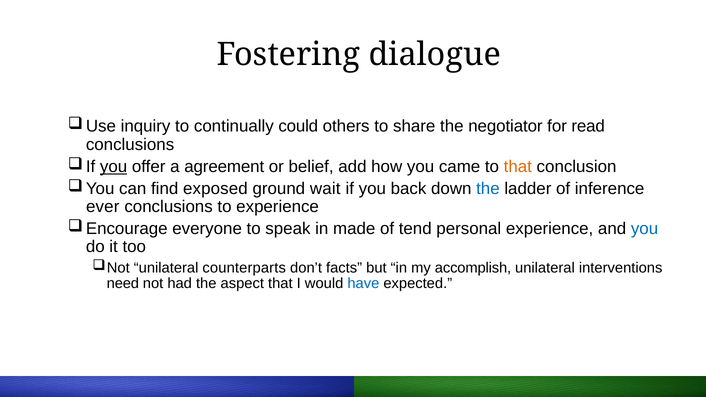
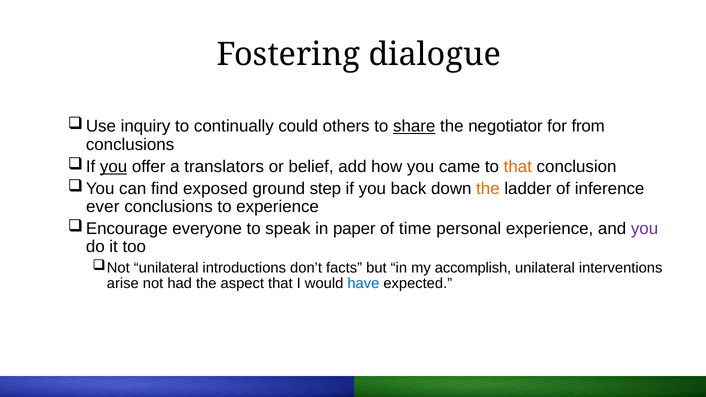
share underline: none -> present
read: read -> from
agreement: agreement -> translators
wait: wait -> step
the at (488, 189) colour: blue -> orange
made: made -> paper
tend: tend -> time
you at (645, 229) colour: blue -> purple
counterparts: counterparts -> introductions
need: need -> arise
